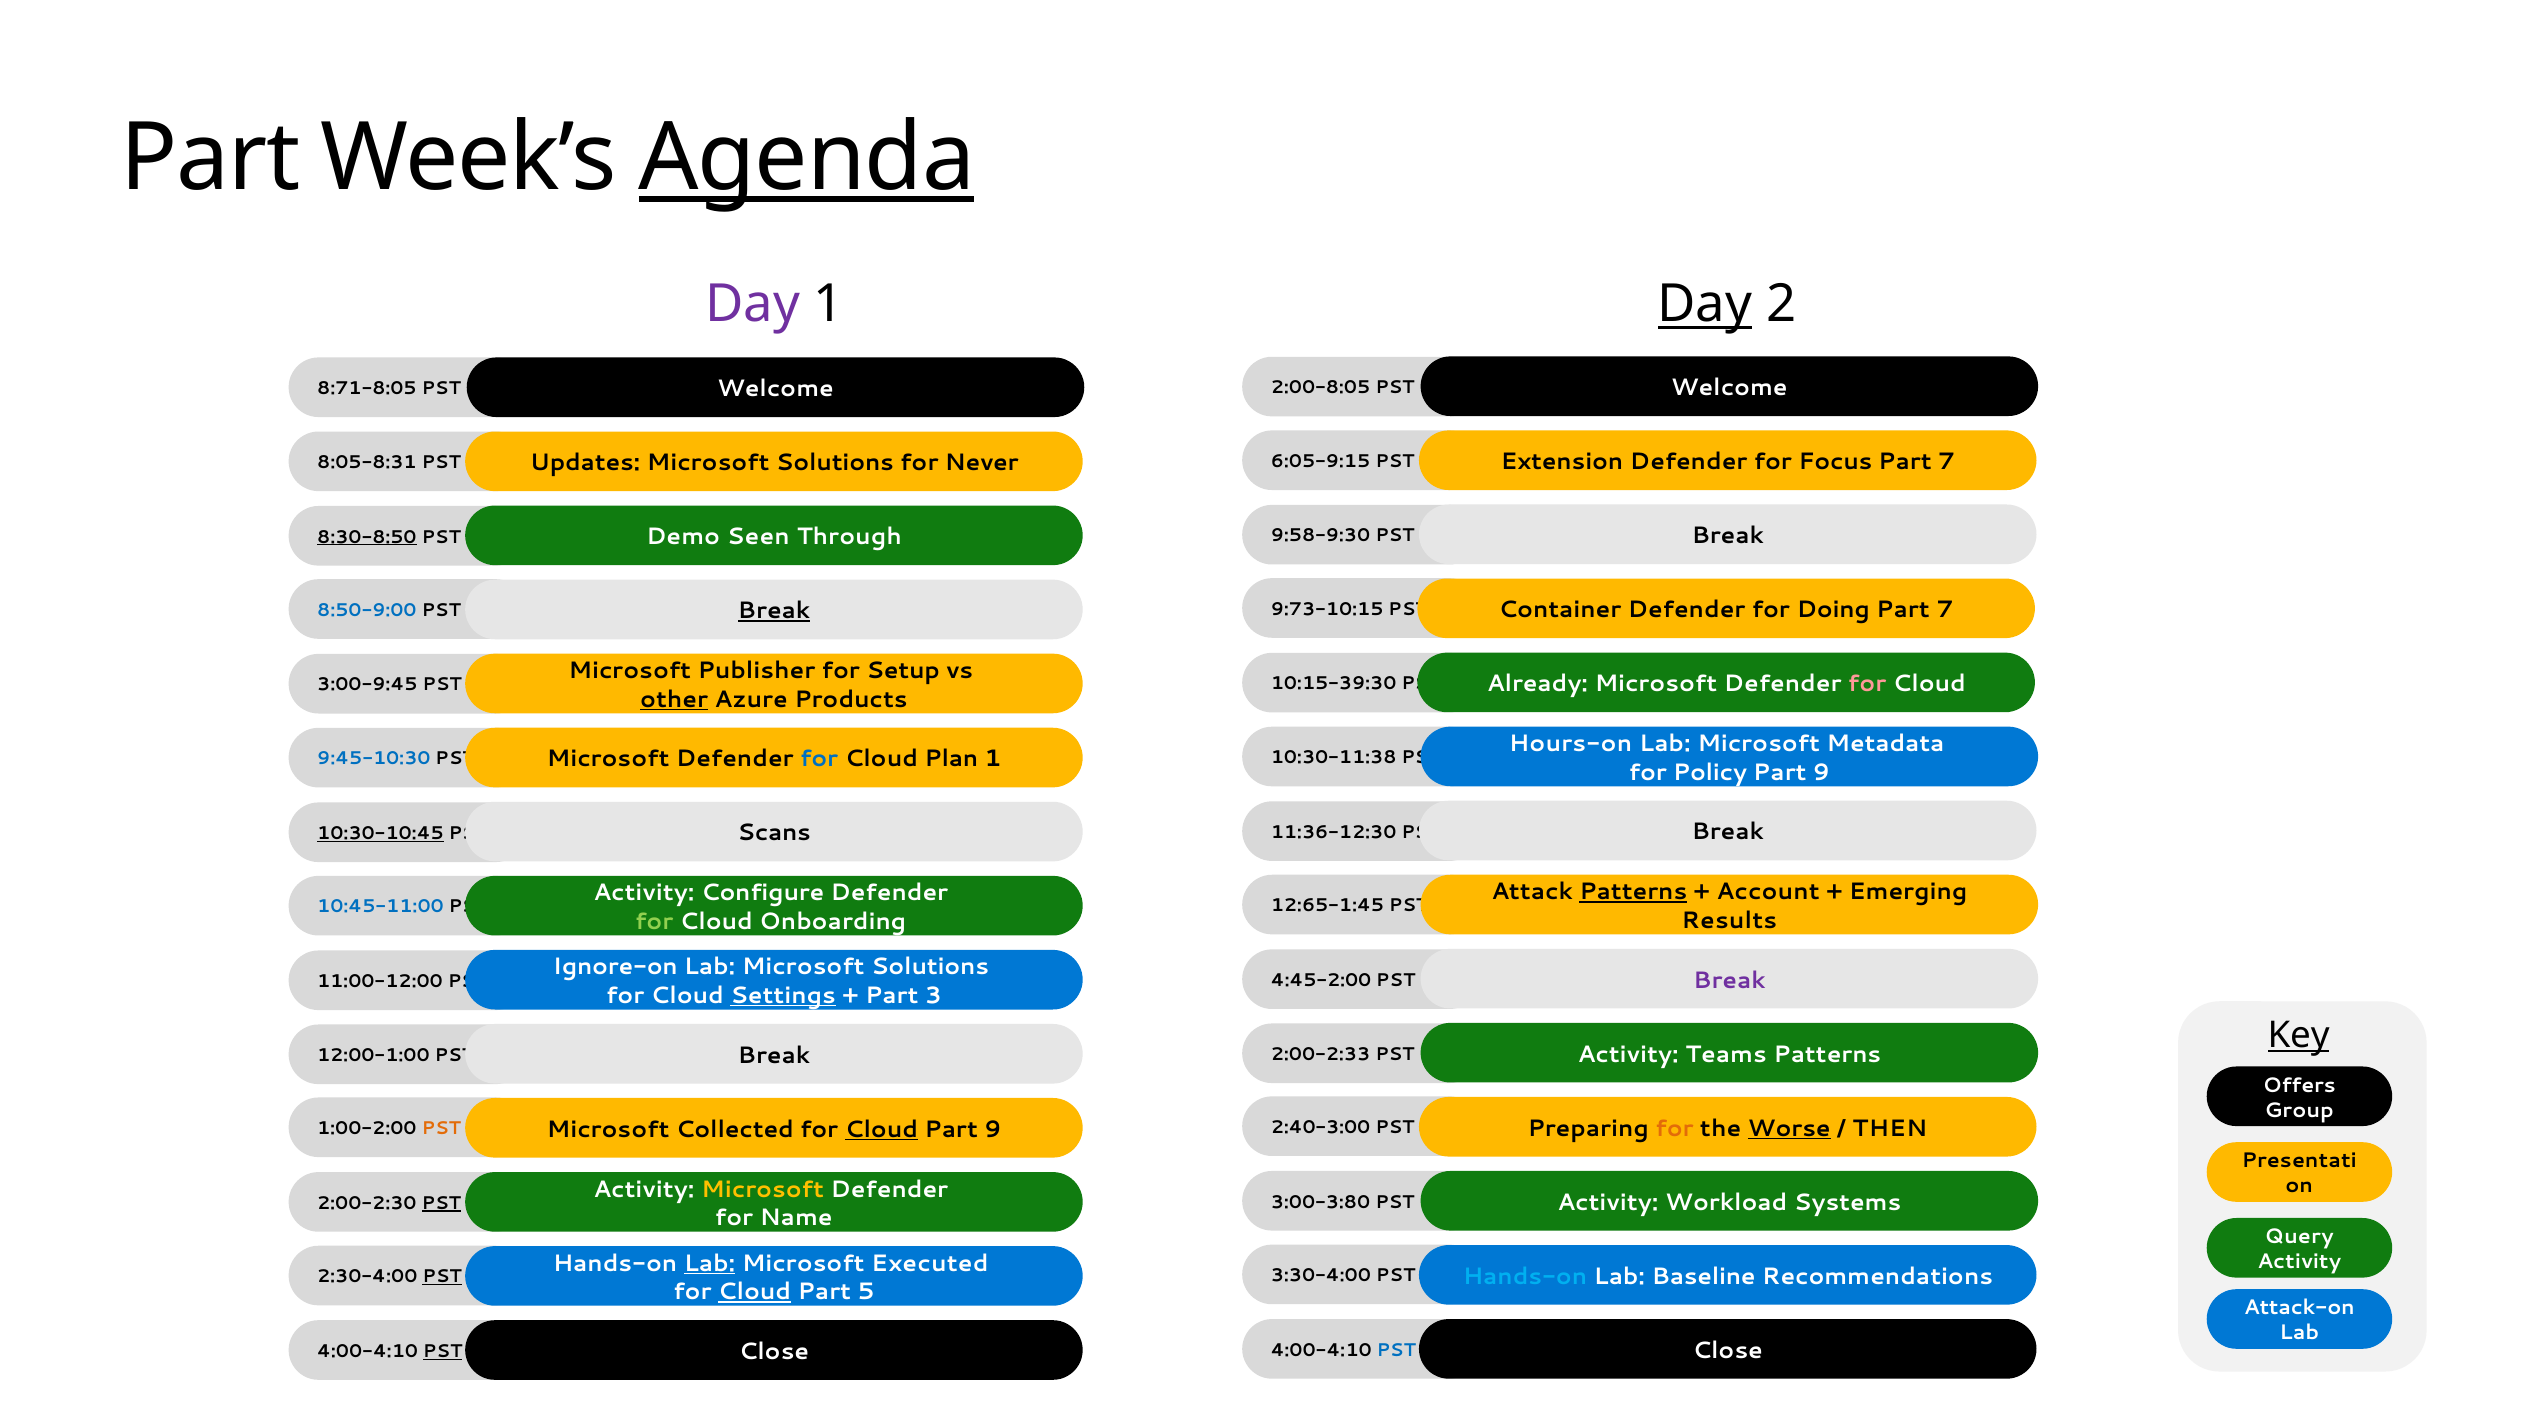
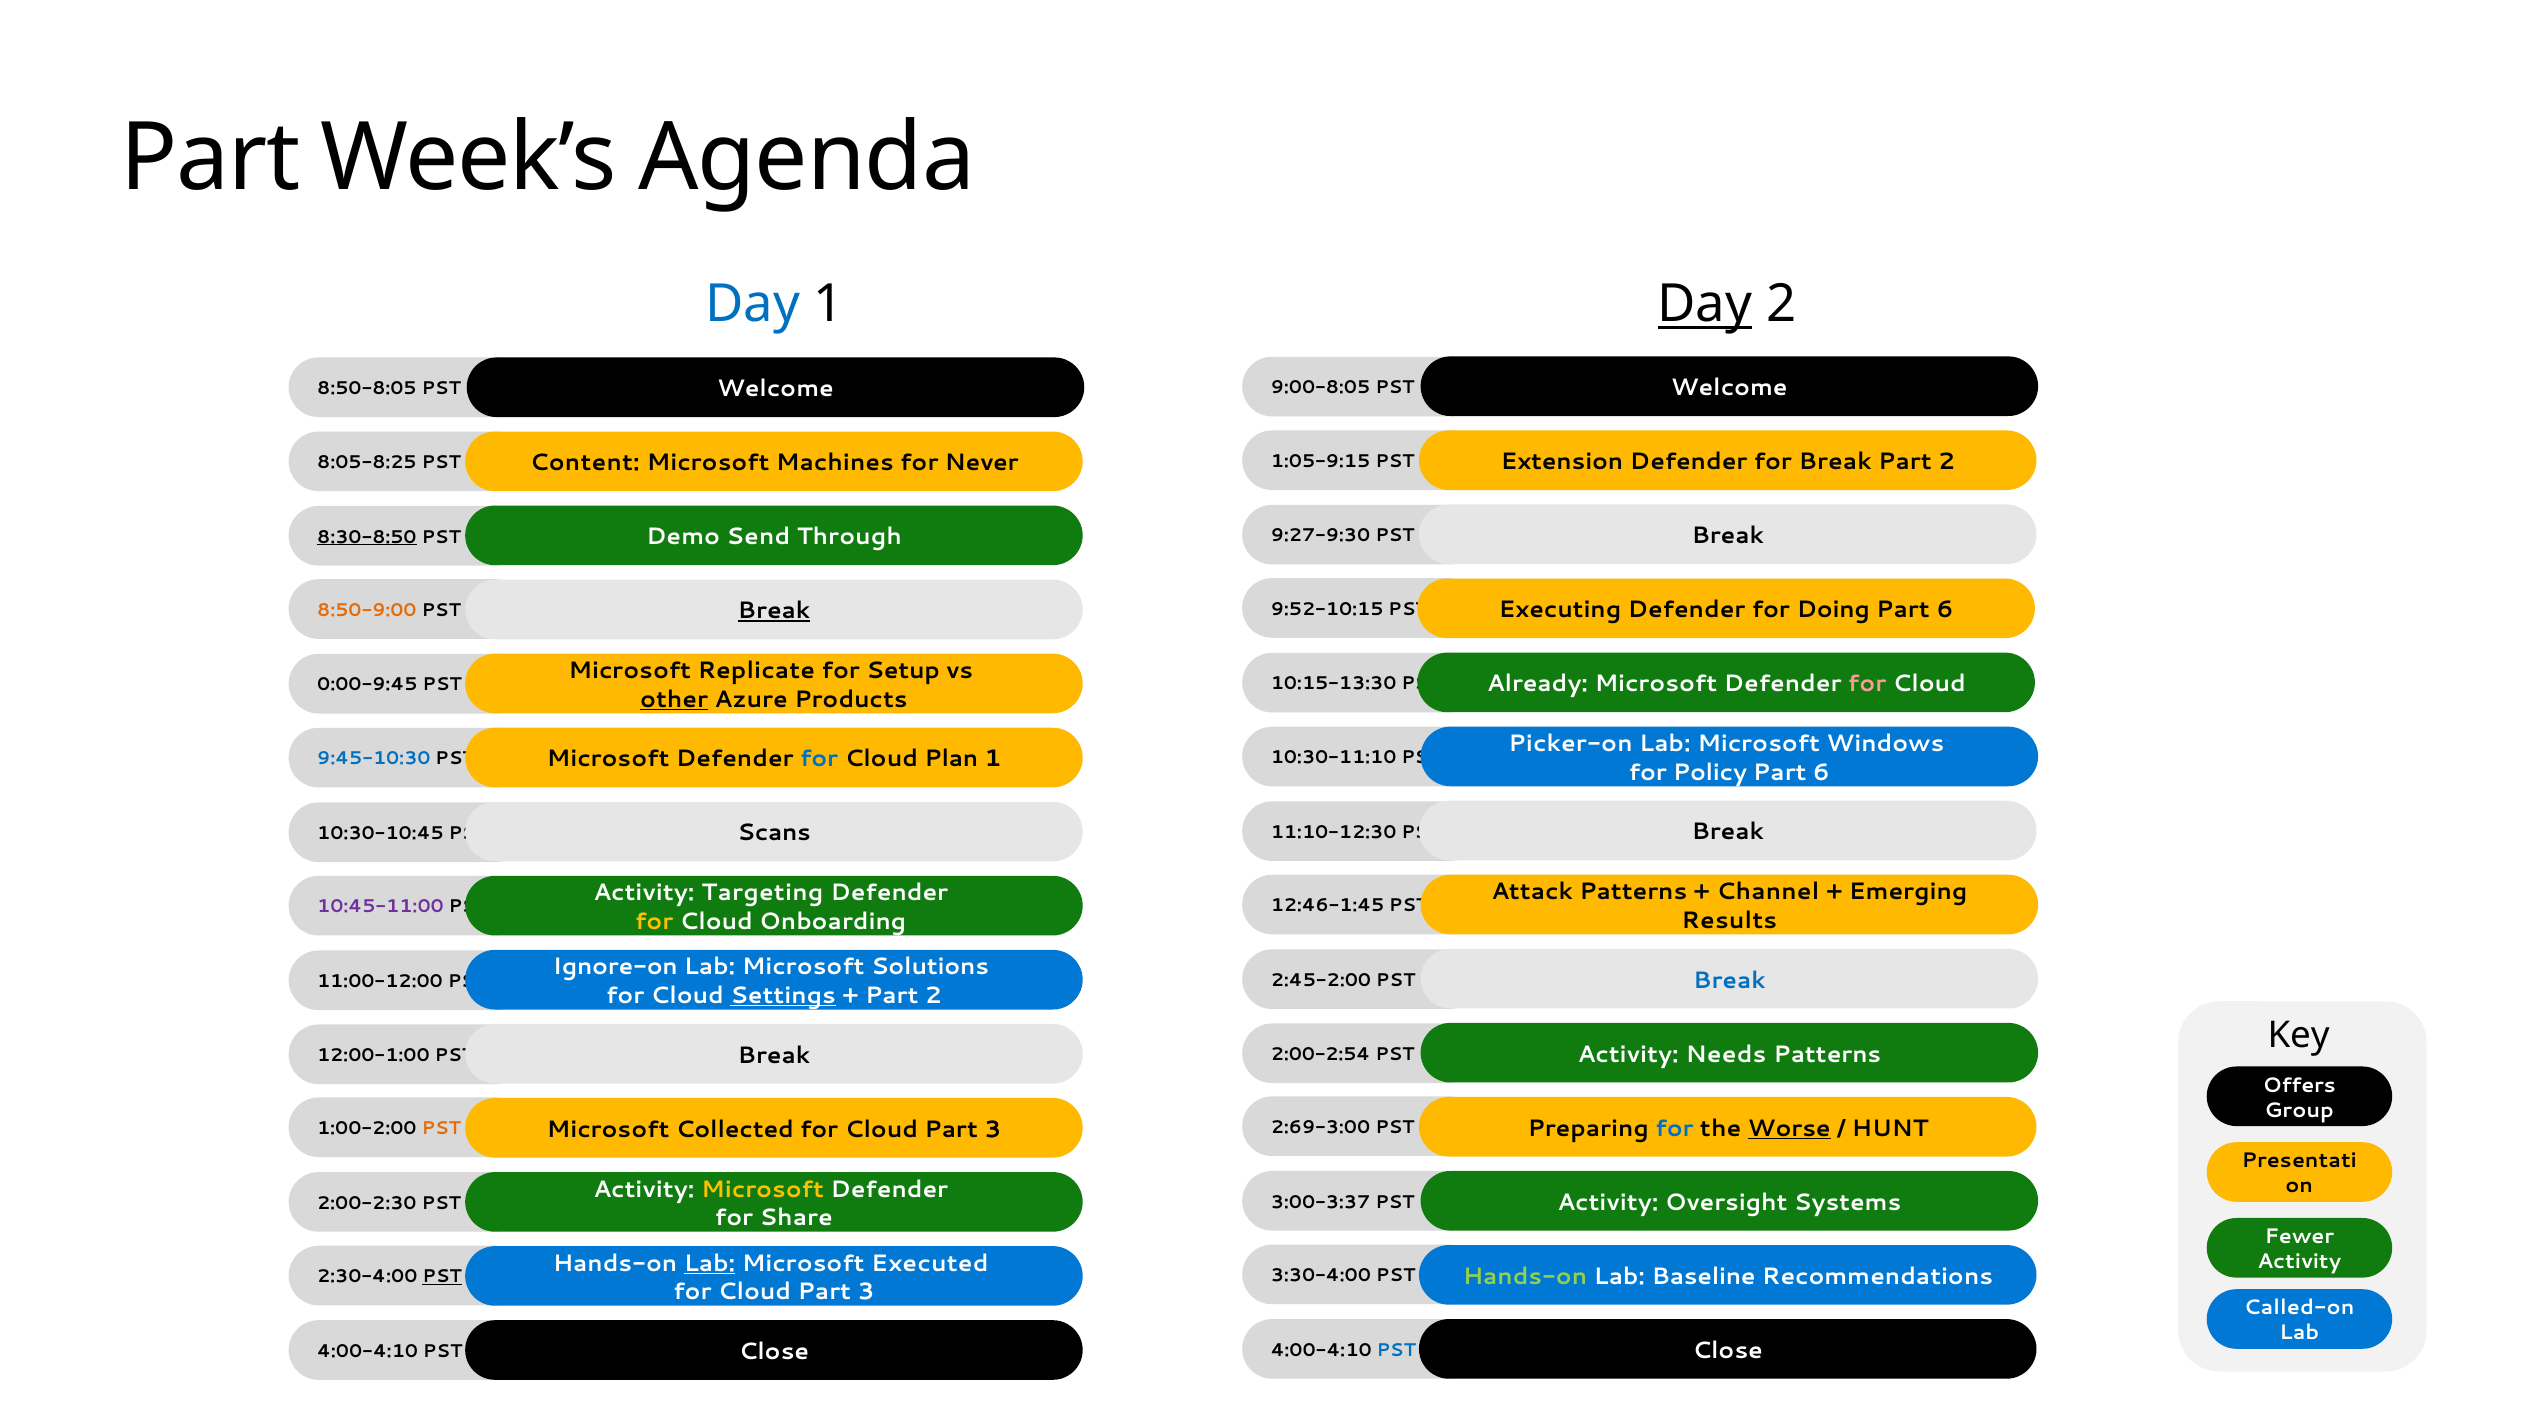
Agenda underline: present -> none
Day at (753, 305) colour: purple -> blue
2:00-8:05: 2:00-8:05 -> 9:00-8:05
8:71-8:05: 8:71-8:05 -> 8:50-8:05
for Focus: Focus -> Break
7 at (1947, 462): 7 -> 2
Updates: Updates -> Content
Solutions at (835, 463): Solutions -> Machines
6:05-9:15: 6:05-9:15 -> 1:05-9:15
8:05-8:31: 8:05-8:31 -> 8:05-8:25
Seen: Seen -> Send
9:58-9:30: 9:58-9:30 -> 9:27-9:30
Container: Container -> Executing
7 at (1945, 610): 7 -> 6
9:73-10:15: 9:73-10:15 -> 9:52-10:15
8:50-9:00 colour: blue -> orange
Publisher: Publisher -> Replicate
10:15-39:30: 10:15-39:30 -> 10:15-13:30
3:00-9:45: 3:00-9:45 -> 0:00-9:45
Hours-on: Hours-on -> Picker-on
Metadata: Metadata -> Windows
10:30-11:38: 10:30-11:38 -> 10:30-11:10
9 at (1821, 772): 9 -> 6
11:36-12:30: 11:36-12:30 -> 11:10-12:30
10:30-10:45 underline: present -> none
Patterns at (1633, 892) underline: present -> none
Account: Account -> Channel
Configure: Configure -> Targeting
12:65-1:45: 12:65-1:45 -> 12:46-1:45
10:45-11:00 colour: blue -> purple
for at (654, 922) colour: light green -> yellow
Break at (1729, 980) colour: purple -> blue
4:45-2:00: 4:45-2:00 -> 2:45-2:00
3 at (933, 996): 3 -> 2
Key underline: present -> none
Teams: Teams -> Needs
2:00-2:33: 2:00-2:33 -> 2:00-2:54
for at (1675, 1129) colour: orange -> blue
THEN: THEN -> HUNT
Cloud at (881, 1130) underline: present -> none
9 at (993, 1130): 9 -> 3
2:40-3:00: 2:40-3:00 -> 2:69-3:00
Workload: Workload -> Oversight
3:00-3:80: 3:00-3:80 -> 3:00-3:37
PST at (441, 1203) underline: present -> none
Name: Name -> Share
Query: Query -> Fewer
Hands-on at (1525, 1277) colour: light blue -> light green
Cloud at (754, 1292) underline: present -> none
5 at (866, 1292): 5 -> 3
Attack-on: Attack-on -> Called-on
PST at (443, 1352) underline: present -> none
